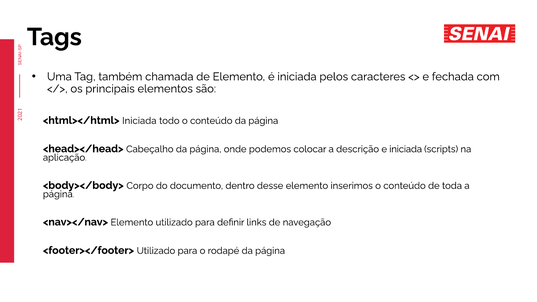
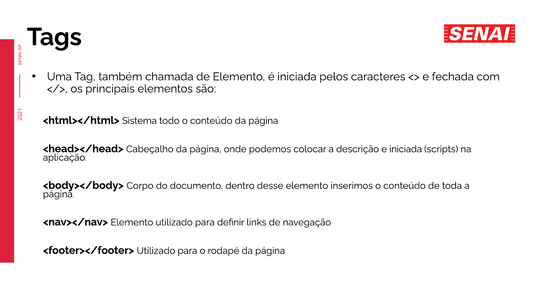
<html></html> Iniciada: Iniciada -> Sistema
